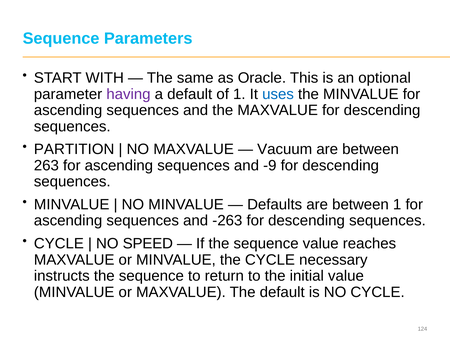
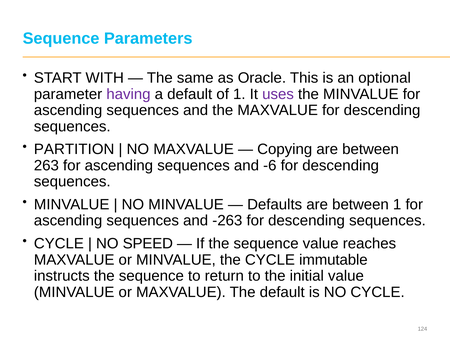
uses colour: blue -> purple
Vacuum: Vacuum -> Copying
-9: -9 -> -6
necessary: necessary -> immutable
